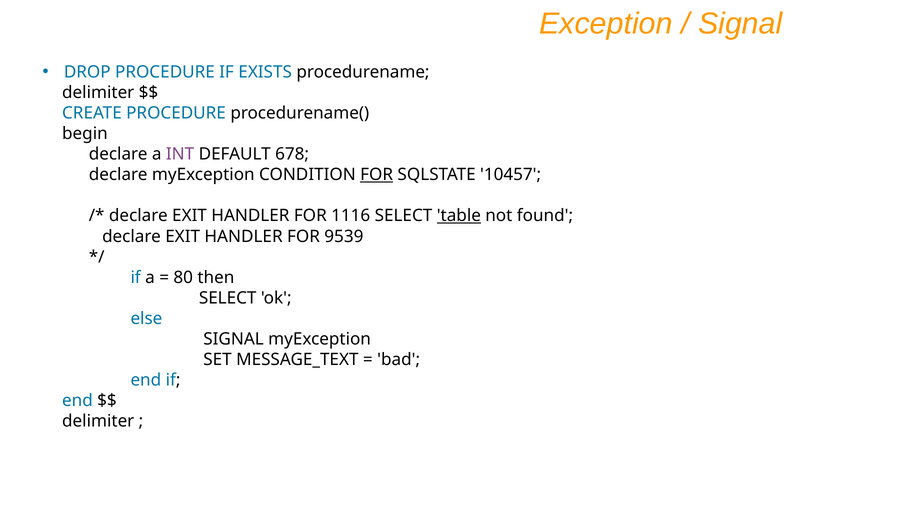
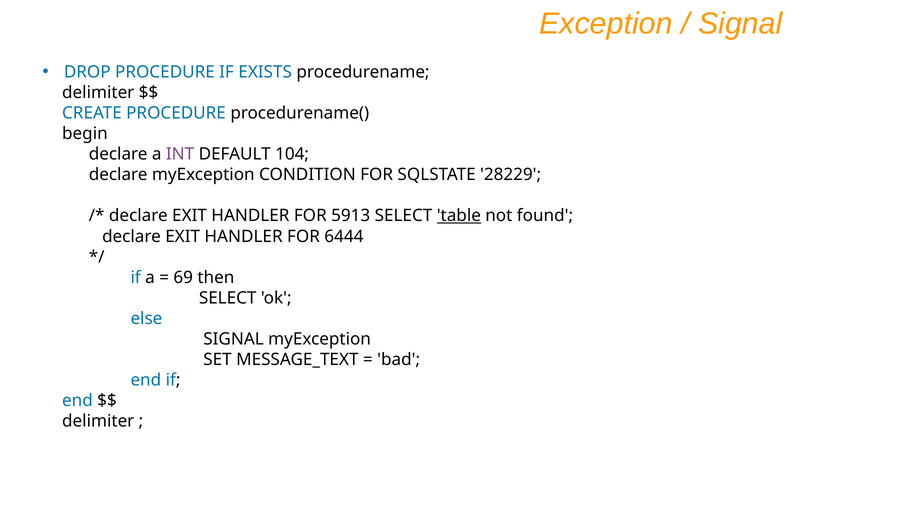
678: 678 -> 104
FOR at (377, 175) underline: present -> none
10457: 10457 -> 28229
1116: 1116 -> 5913
9539: 9539 -> 6444
80: 80 -> 69
